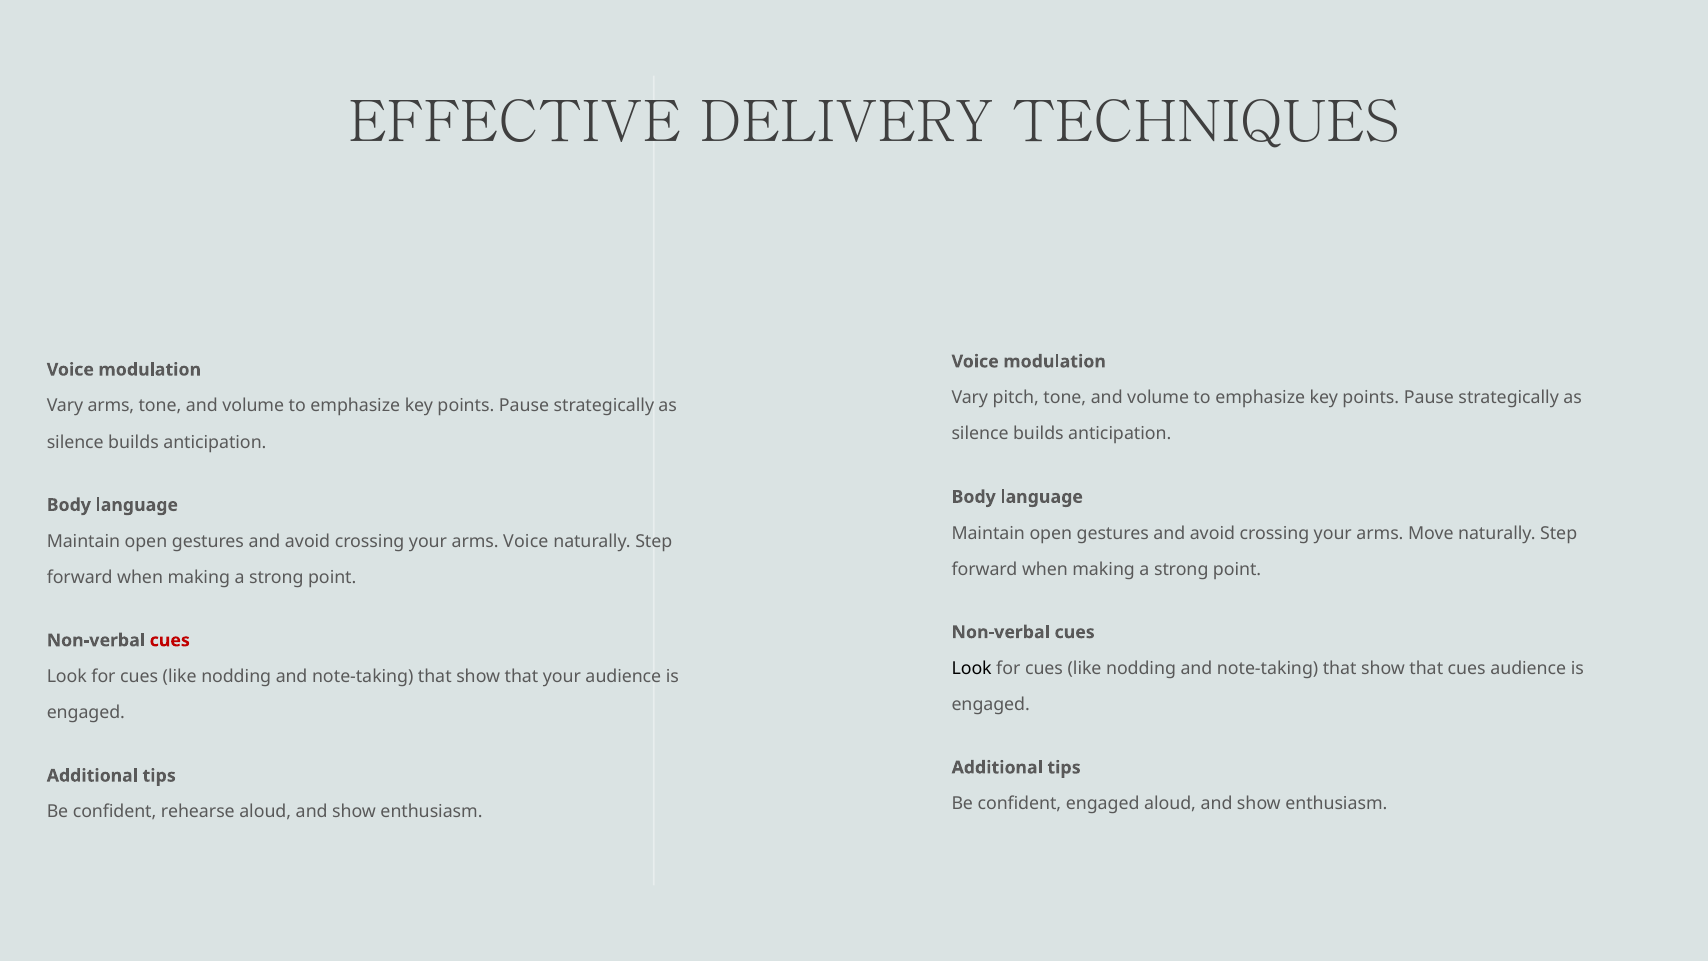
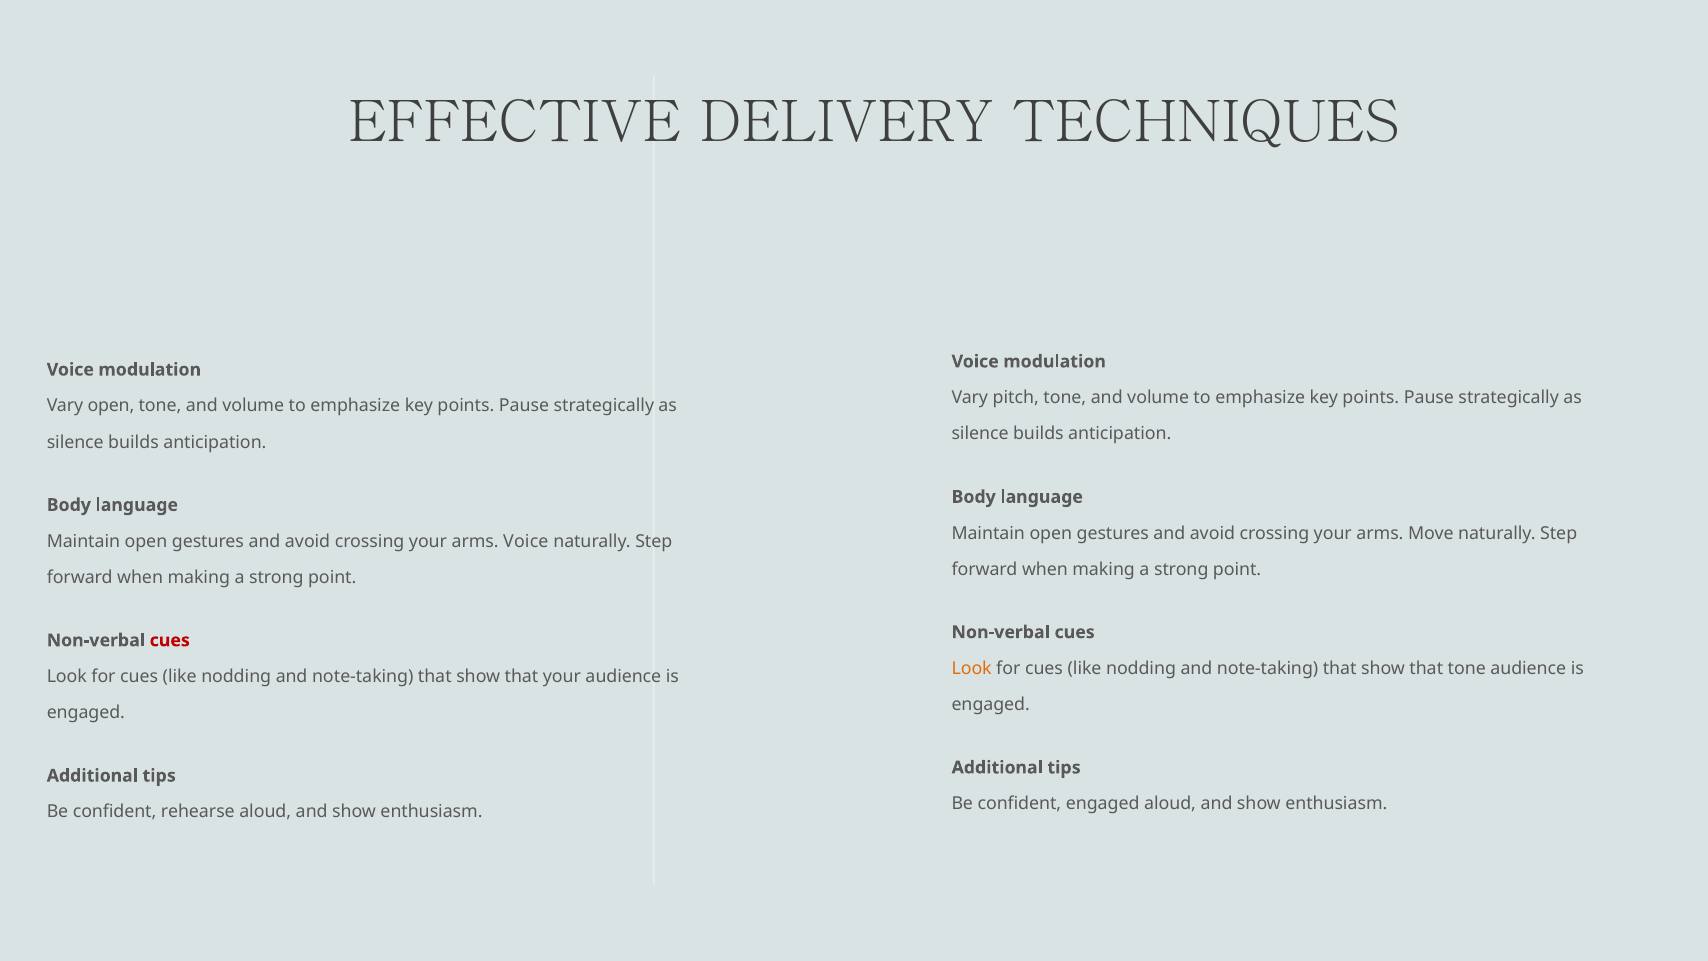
Vary arms: arms -> open
Look at (972, 668) colour: black -> orange
that cues: cues -> tone
